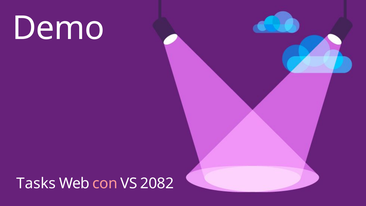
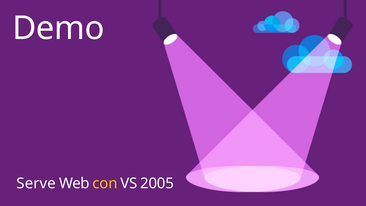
Tasks: Tasks -> Serve
con colour: pink -> yellow
2082: 2082 -> 2005
